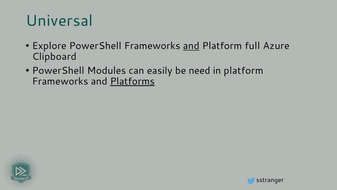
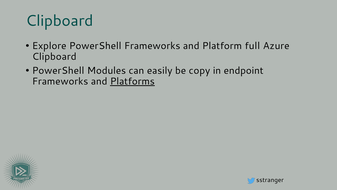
Universal at (59, 21): Universal -> Clipboard
and at (191, 46) underline: present -> none
need: need -> copy
in platform: platform -> endpoint
